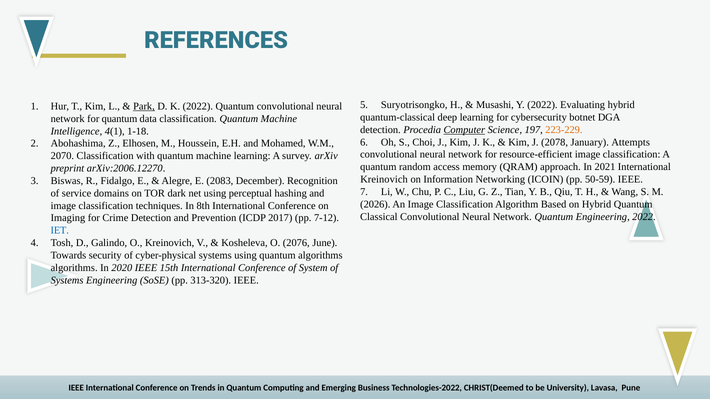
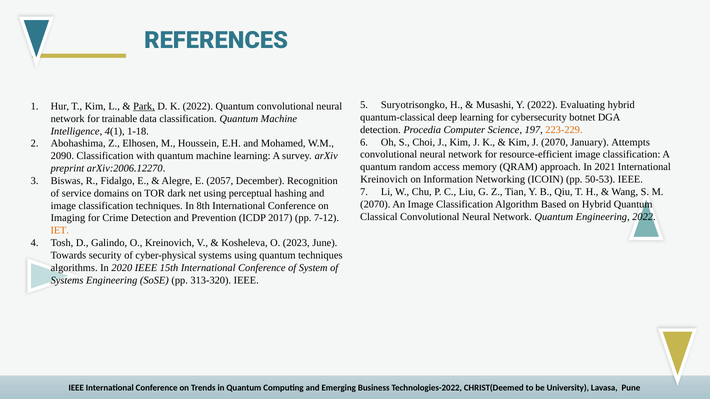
for quantum: quantum -> trainable
Computer underline: present -> none
J 2078: 2078 -> 2070
2070: 2070 -> 2090
50-59: 50-59 -> 50-53
2083: 2083 -> 2057
2026 at (375, 204): 2026 -> 2070
IET colour: blue -> orange
2076: 2076 -> 2023
quantum algorithms: algorithms -> techniques
